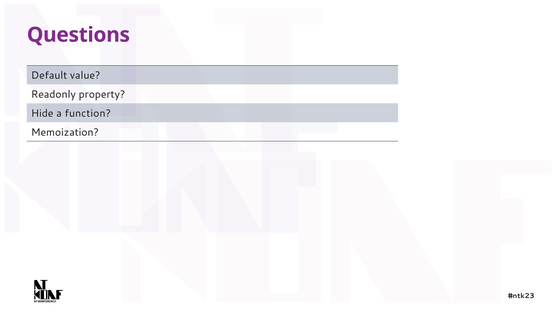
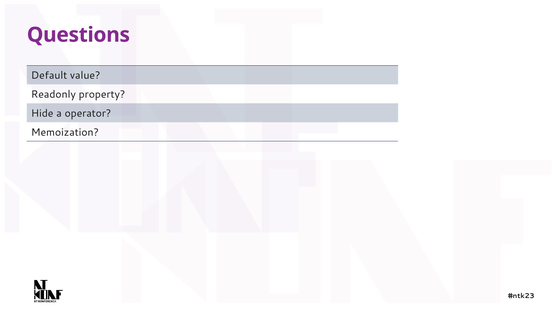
function: function -> operator
